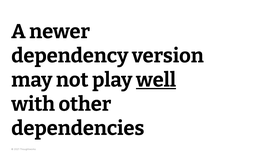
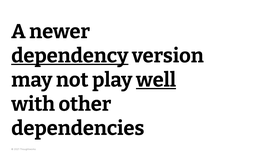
dependency underline: none -> present
